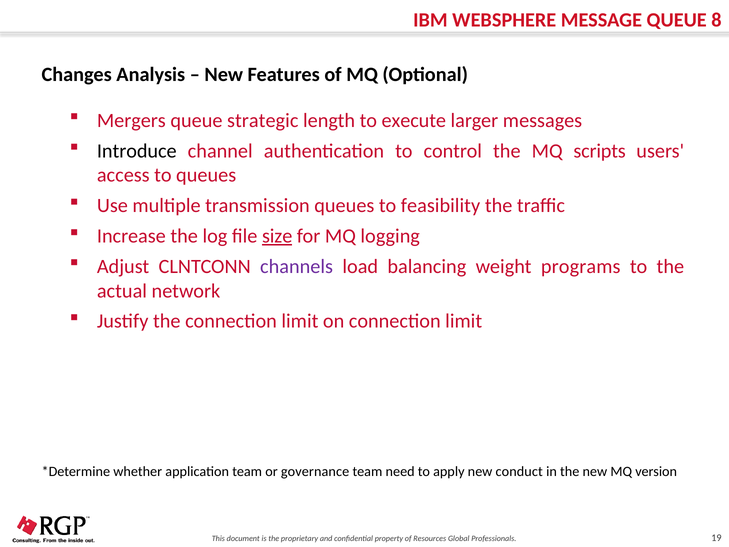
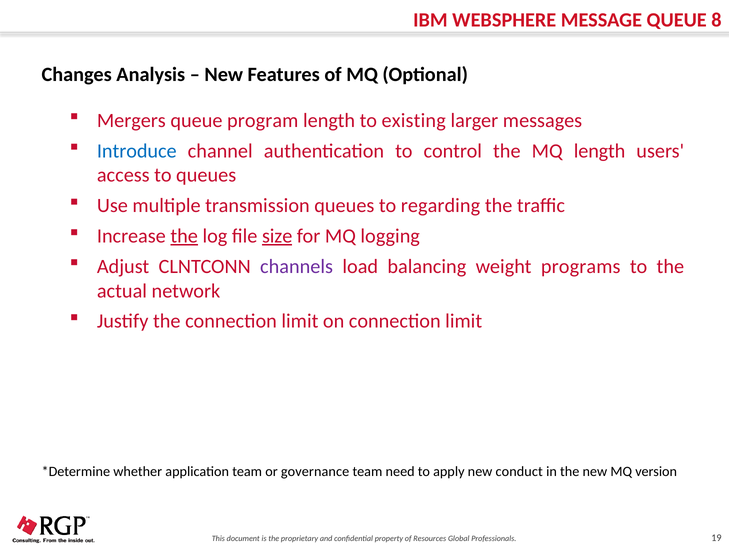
strategic: strategic -> program
execute: execute -> existing
Introduce colour: black -> blue
MQ scripts: scripts -> length
feasibility: feasibility -> regarding
the at (184, 236) underline: none -> present
